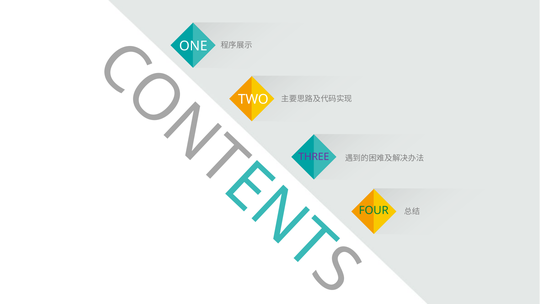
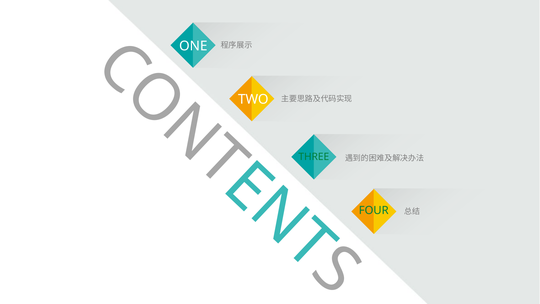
THREE colour: purple -> green
